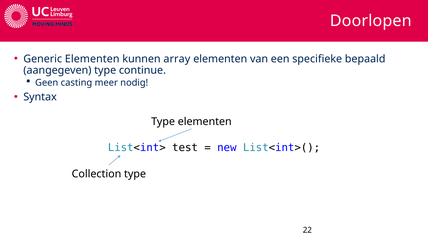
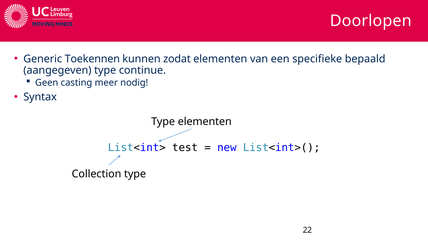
Generic Elementen: Elementen -> Toekennen
array: array -> zodat
